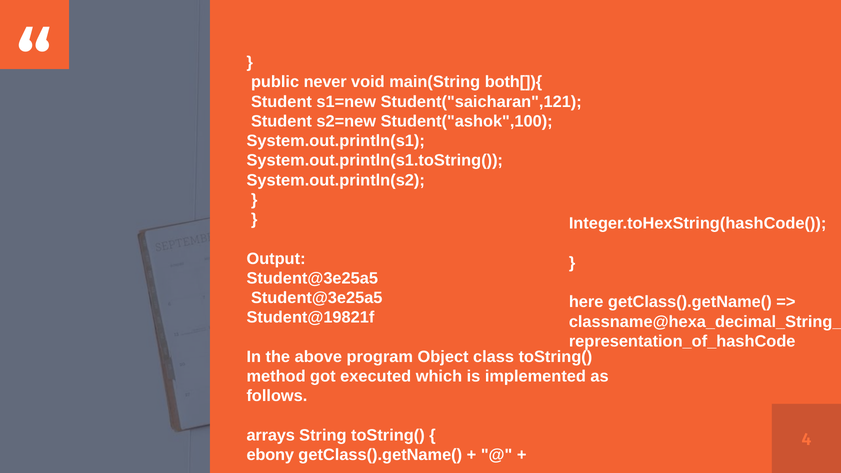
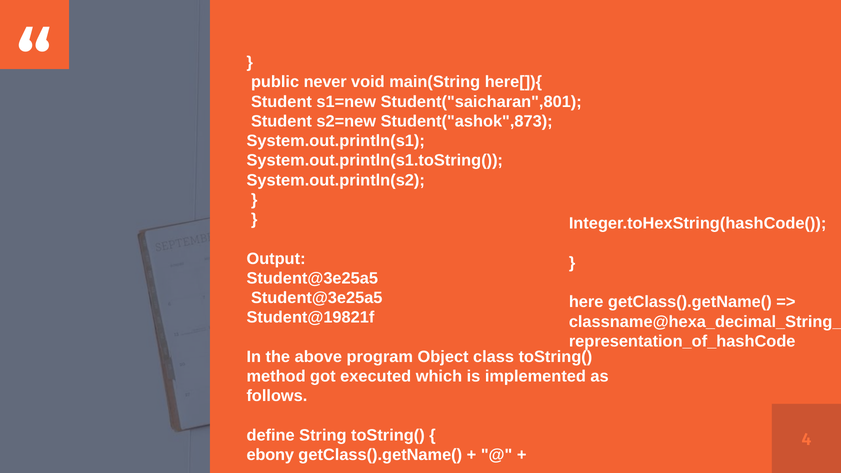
both[]){: both[]){ -> here[]){
Student("saicharan",121: Student("saicharan",121 -> Student("saicharan",801
Student("ashok",100: Student("ashok",100 -> Student("ashok",873
arrays: arrays -> define
